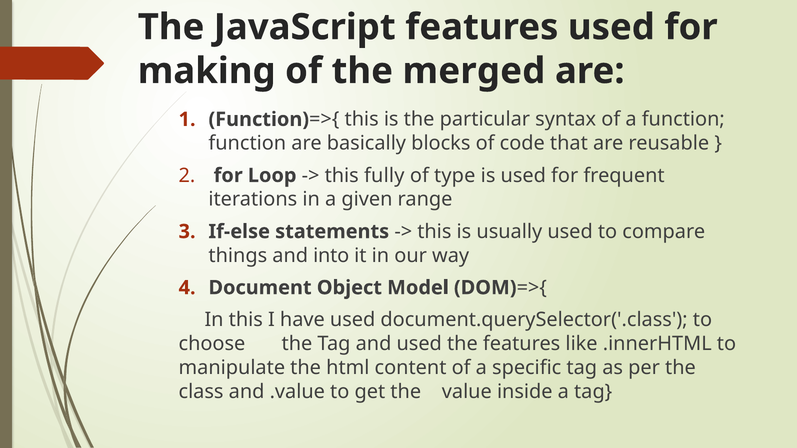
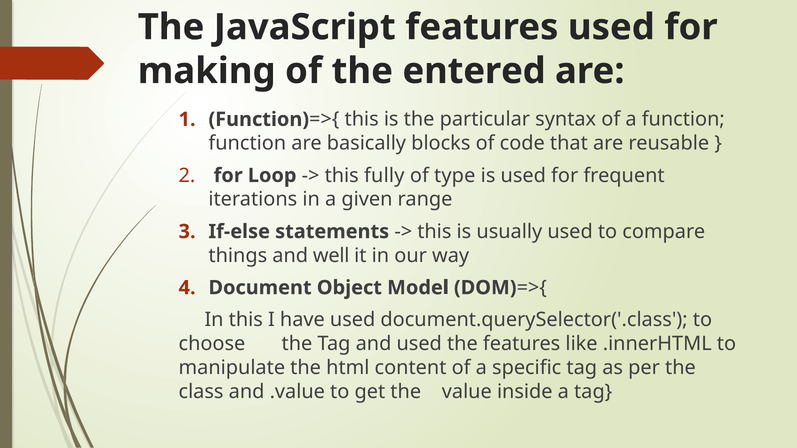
merged: merged -> entered
into: into -> well
